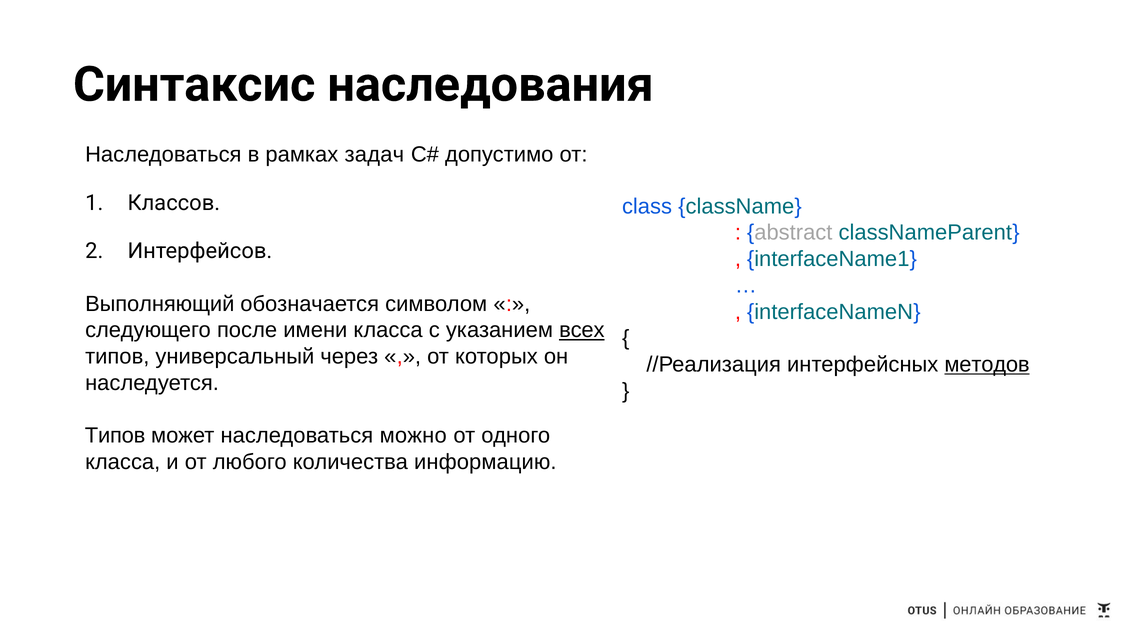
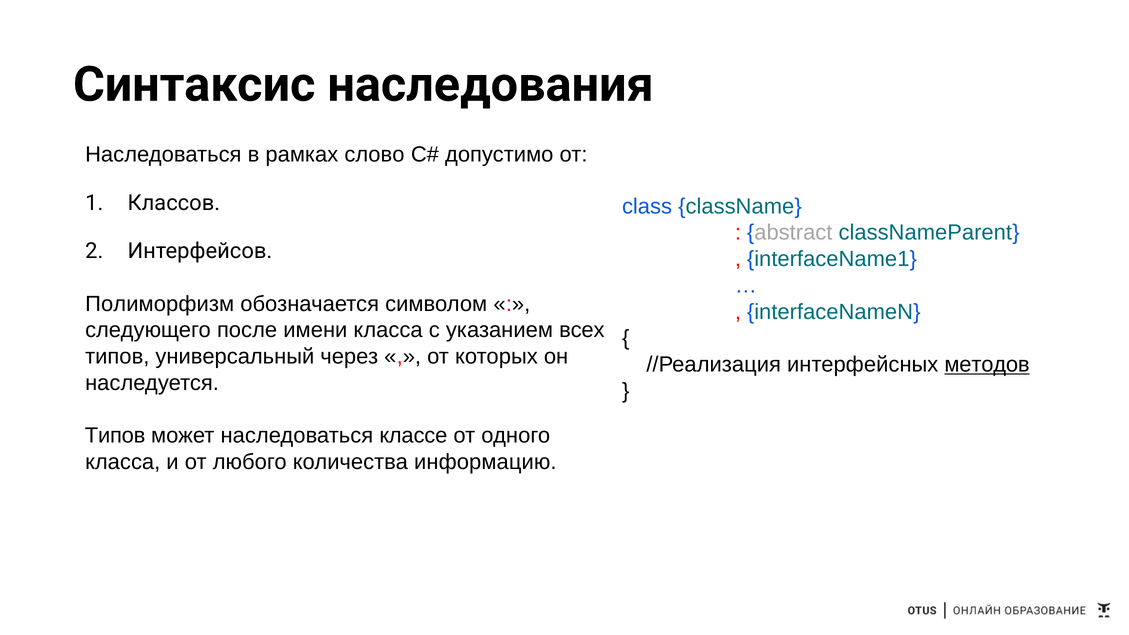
задач: задач -> слово
Выполняющий: Выполняющий -> Полиморфизм
всех underline: present -> none
можно: можно -> классе
